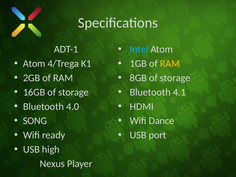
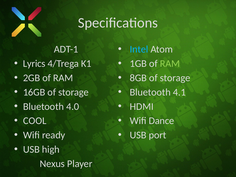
Atom at (34, 64): Atom -> Lyrics
RAM at (170, 64) colour: yellow -> light green
SONG: SONG -> COOL
